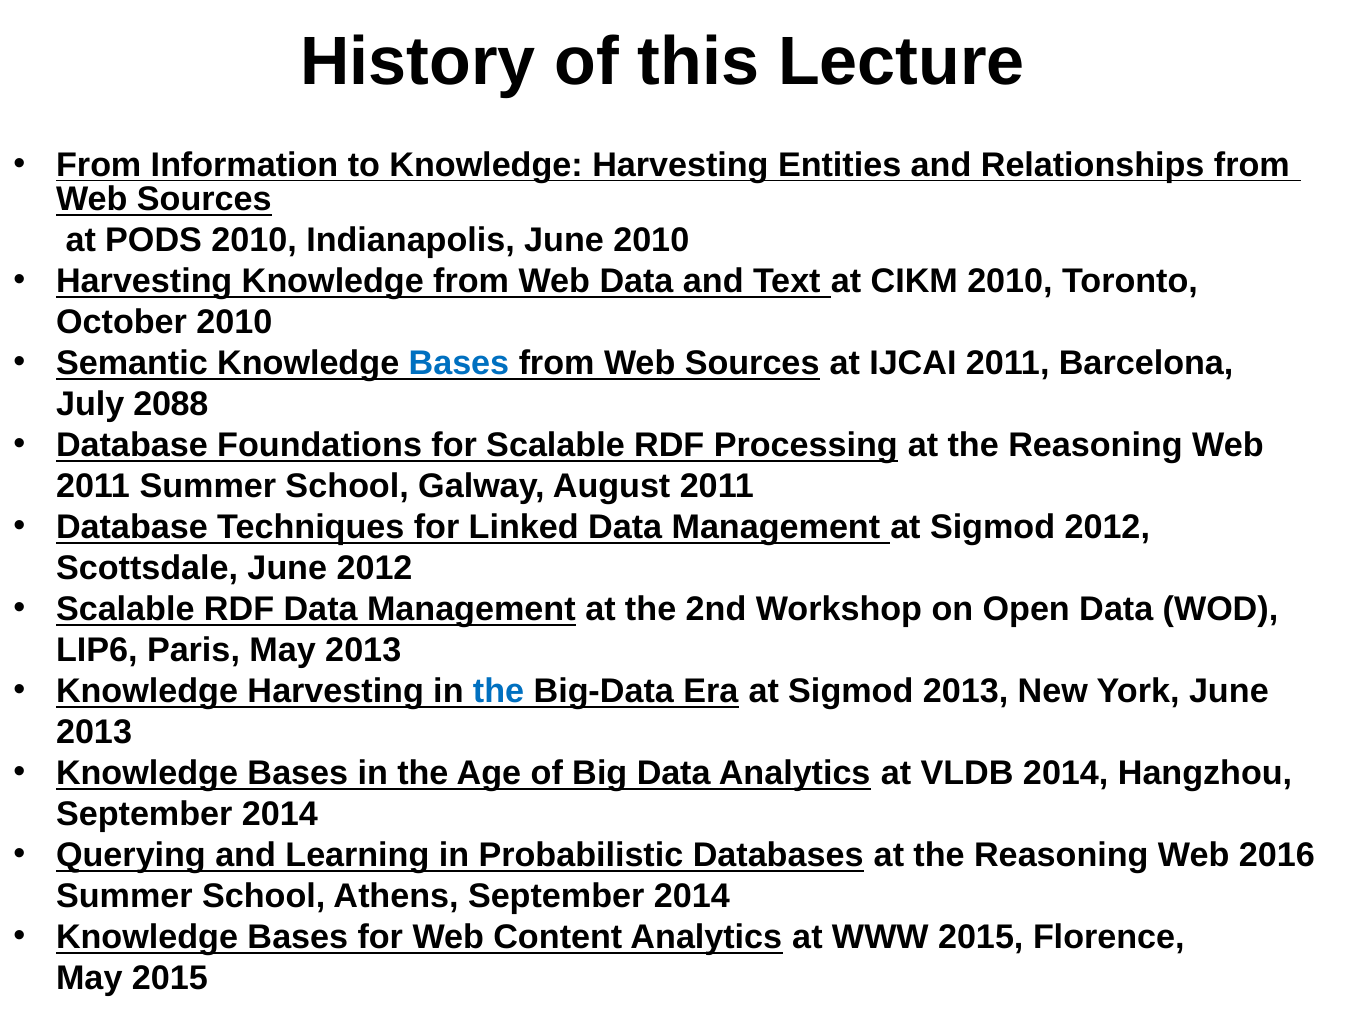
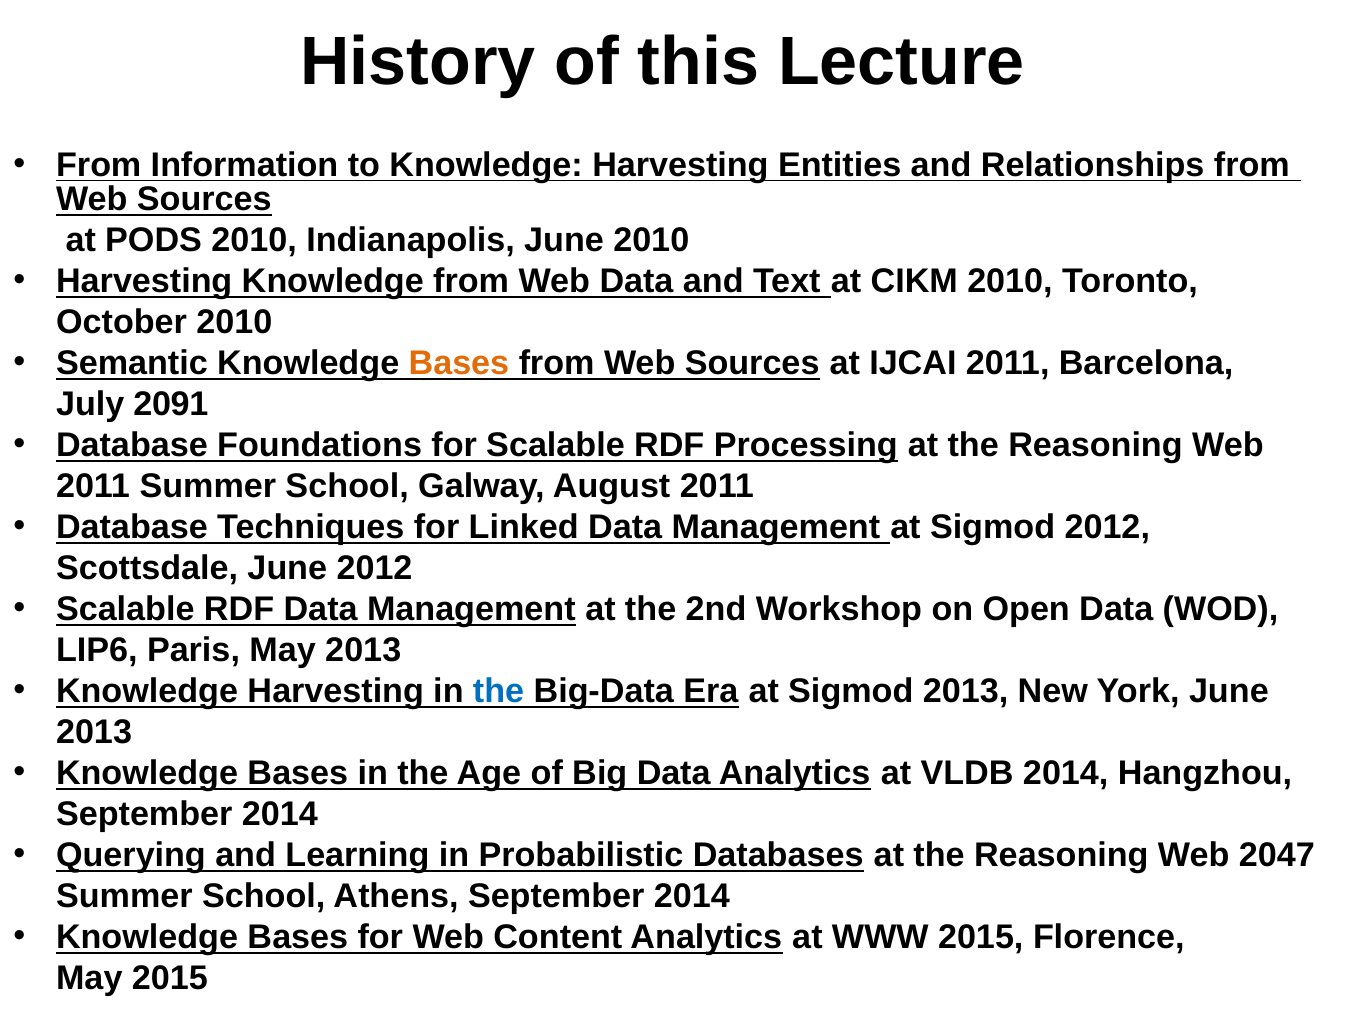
Bases at (459, 363) colour: blue -> orange
2088: 2088 -> 2091
2016: 2016 -> 2047
